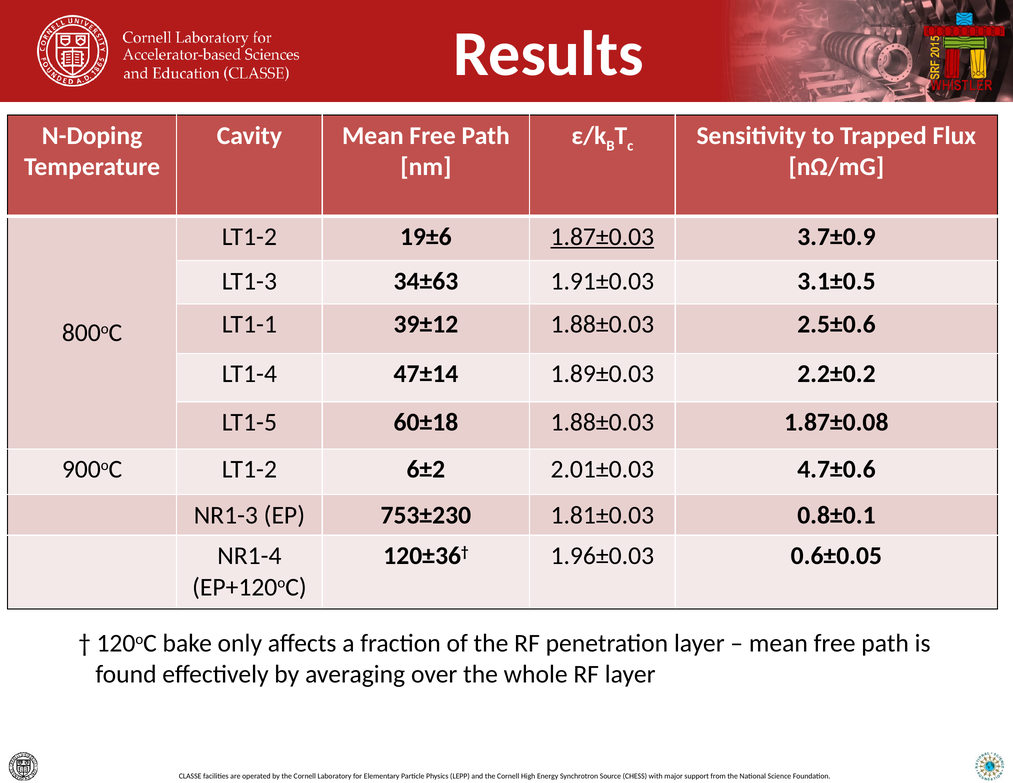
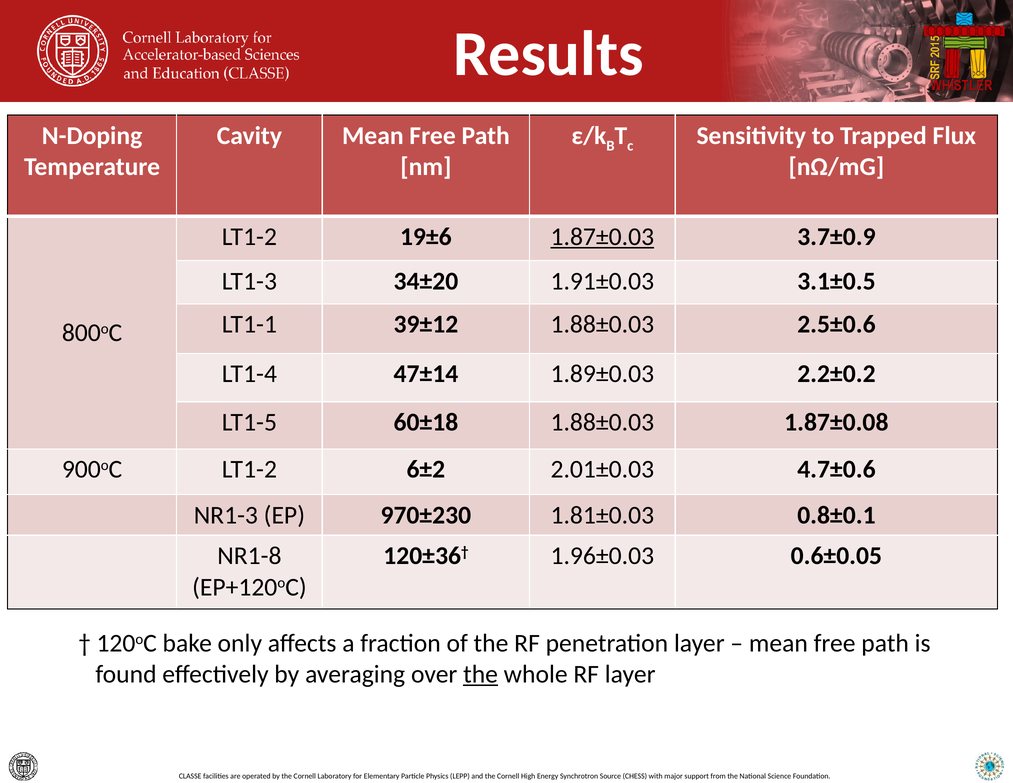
34±63: 34±63 -> 34±20
753±230: 753±230 -> 970±230
NR1-4: NR1-4 -> NR1-8
the at (481, 674) underline: none -> present
